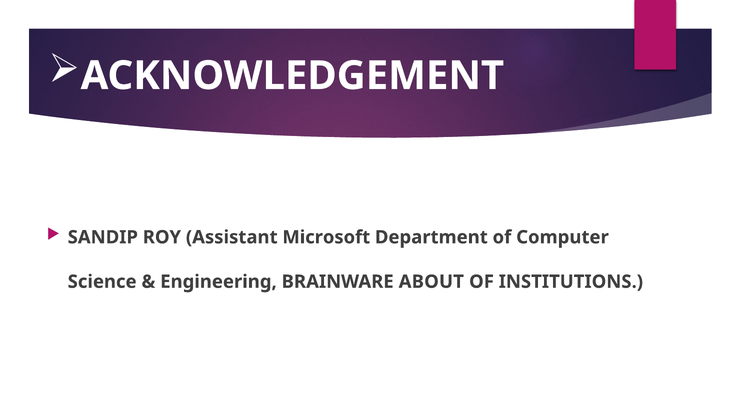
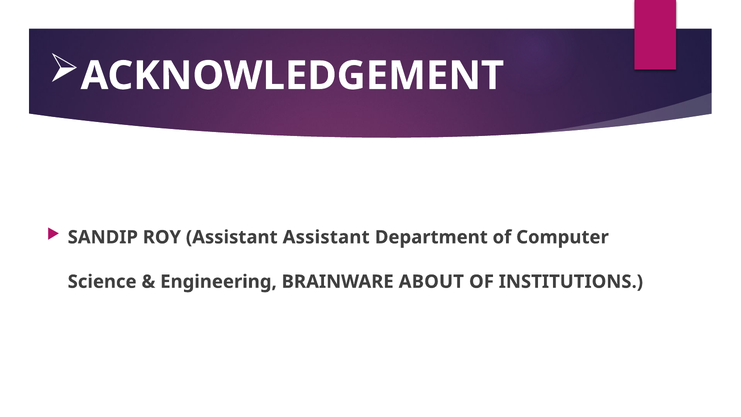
Assistant Microsoft: Microsoft -> Assistant
